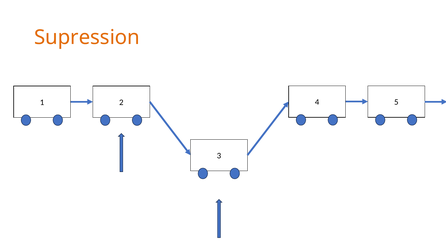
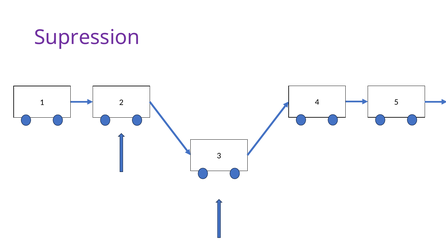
Supression colour: orange -> purple
